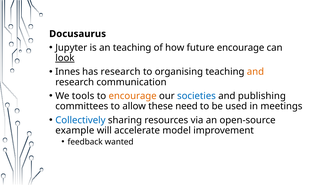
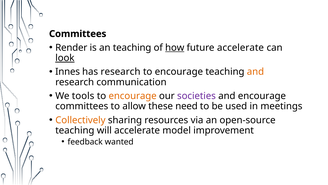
Docusaurus at (78, 34): Docusaurus -> Committees
Jupyter: Jupyter -> Render
how underline: none -> present
future encourage: encourage -> accelerate
organising at (179, 72): organising -> encourage
societies colour: blue -> purple
and publishing: publishing -> encourage
Collectively colour: blue -> orange
example at (75, 130): example -> teaching
